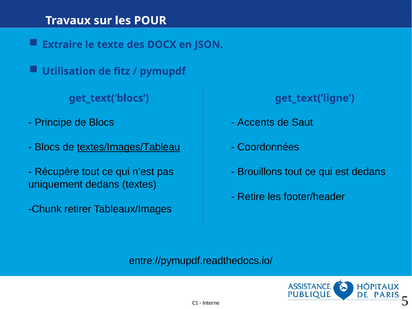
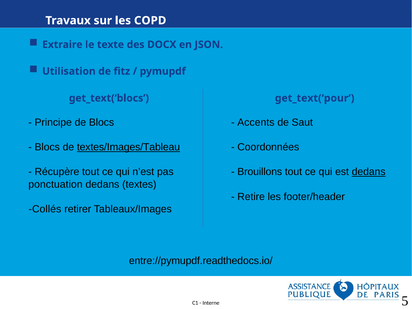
POUR: POUR -> COPD
get_text(‘ligne: get_text(‘ligne -> get_text(‘pour
dedans at (369, 172) underline: none -> present
uniquement: uniquement -> ponctuation
Chunk: Chunk -> Collés
